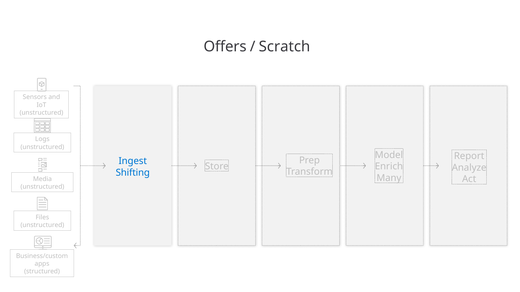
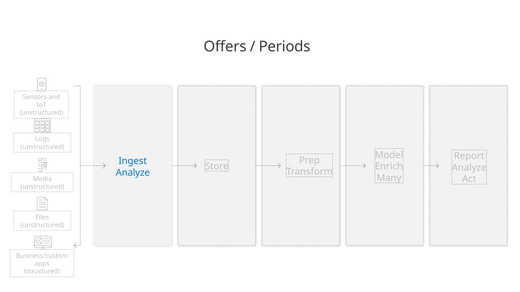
Scratch: Scratch -> Periods
Shifting at (133, 173): Shifting -> Analyze
